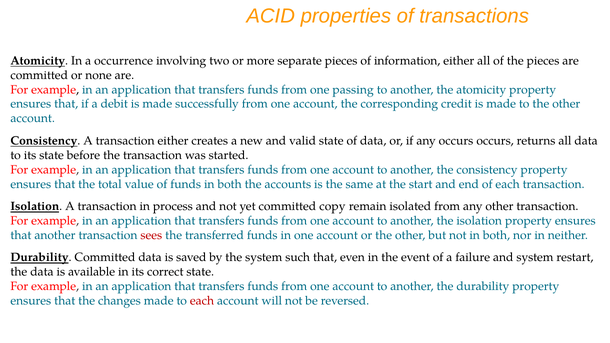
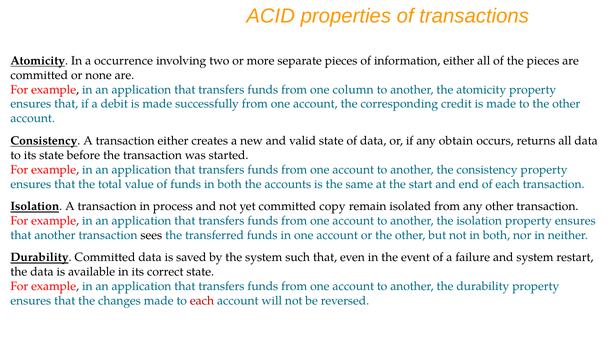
passing: passing -> column
any occurs: occurs -> obtain
sees colour: red -> black
